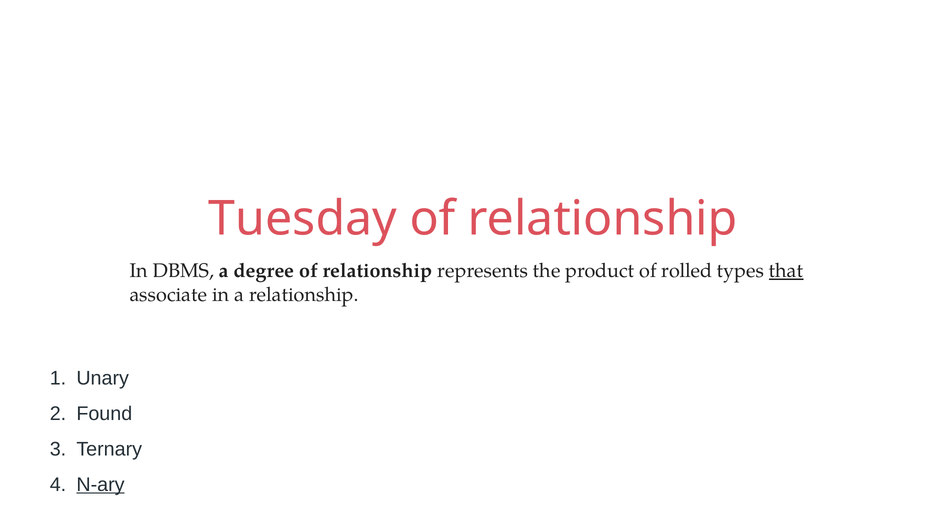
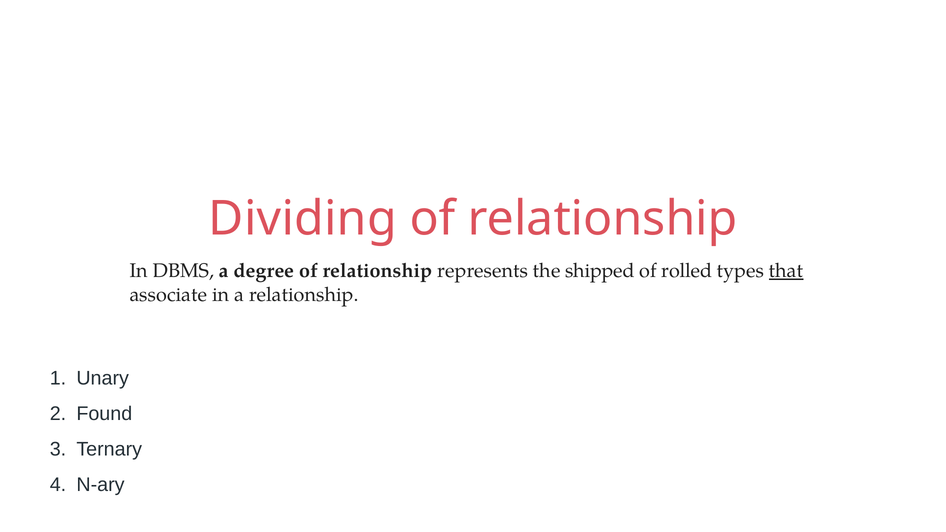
Tuesday: Tuesday -> Dividing
product: product -> shipped
N-ary underline: present -> none
